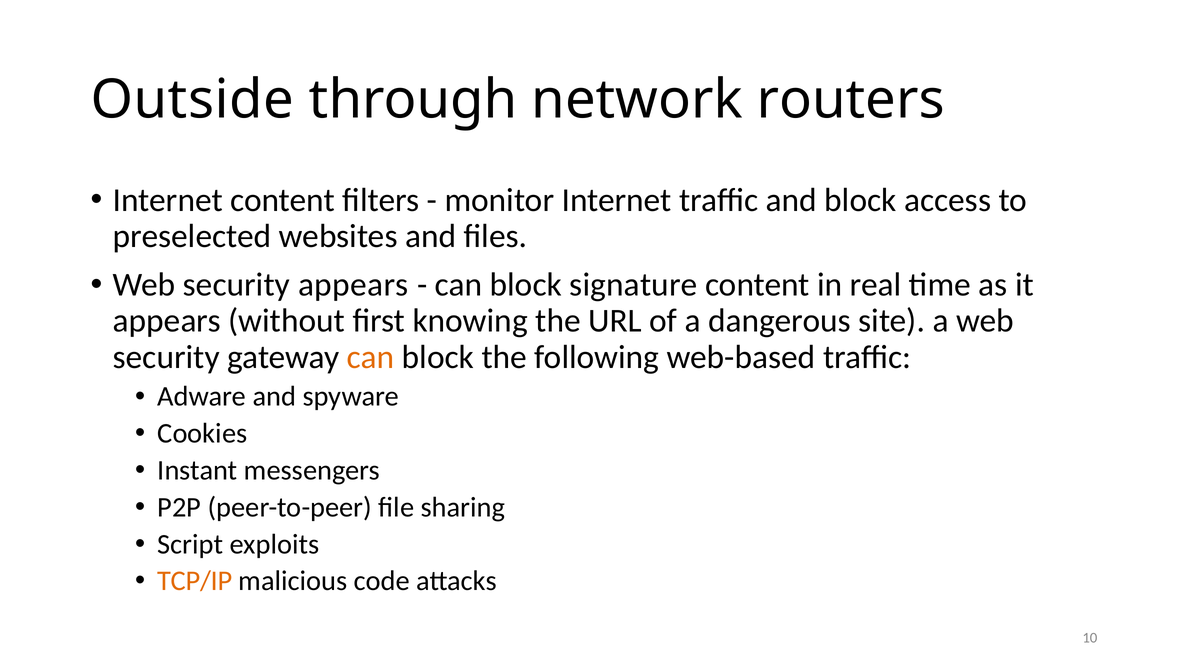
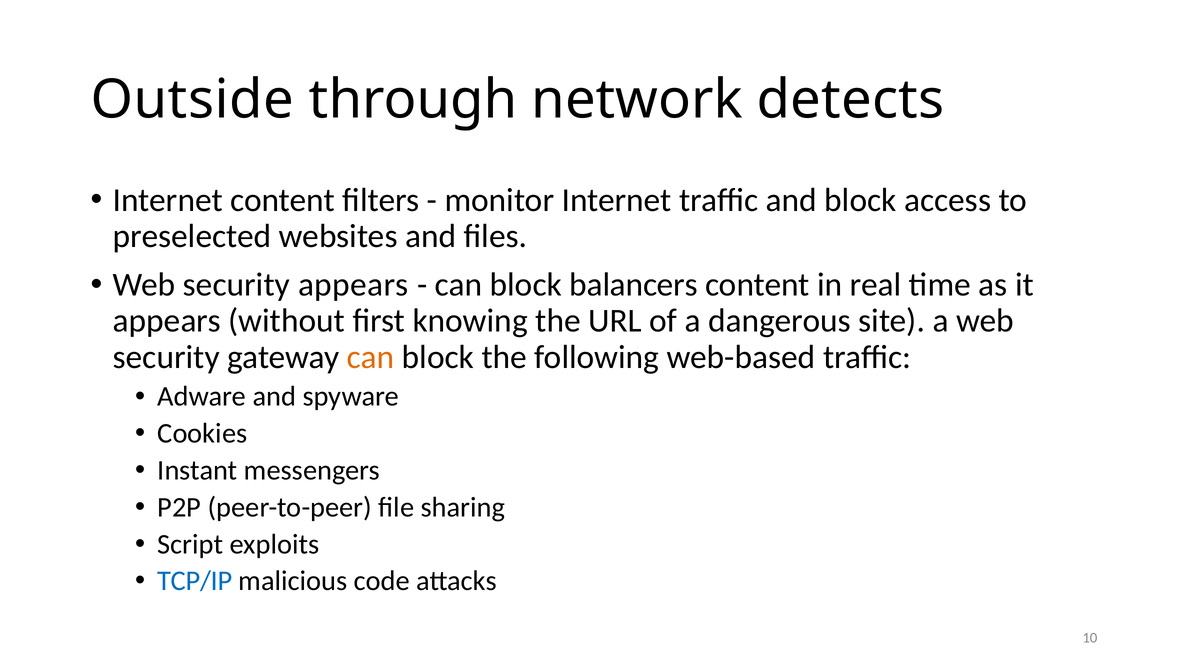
routers: routers -> detects
signature: signature -> balancers
TCP/IP colour: orange -> blue
